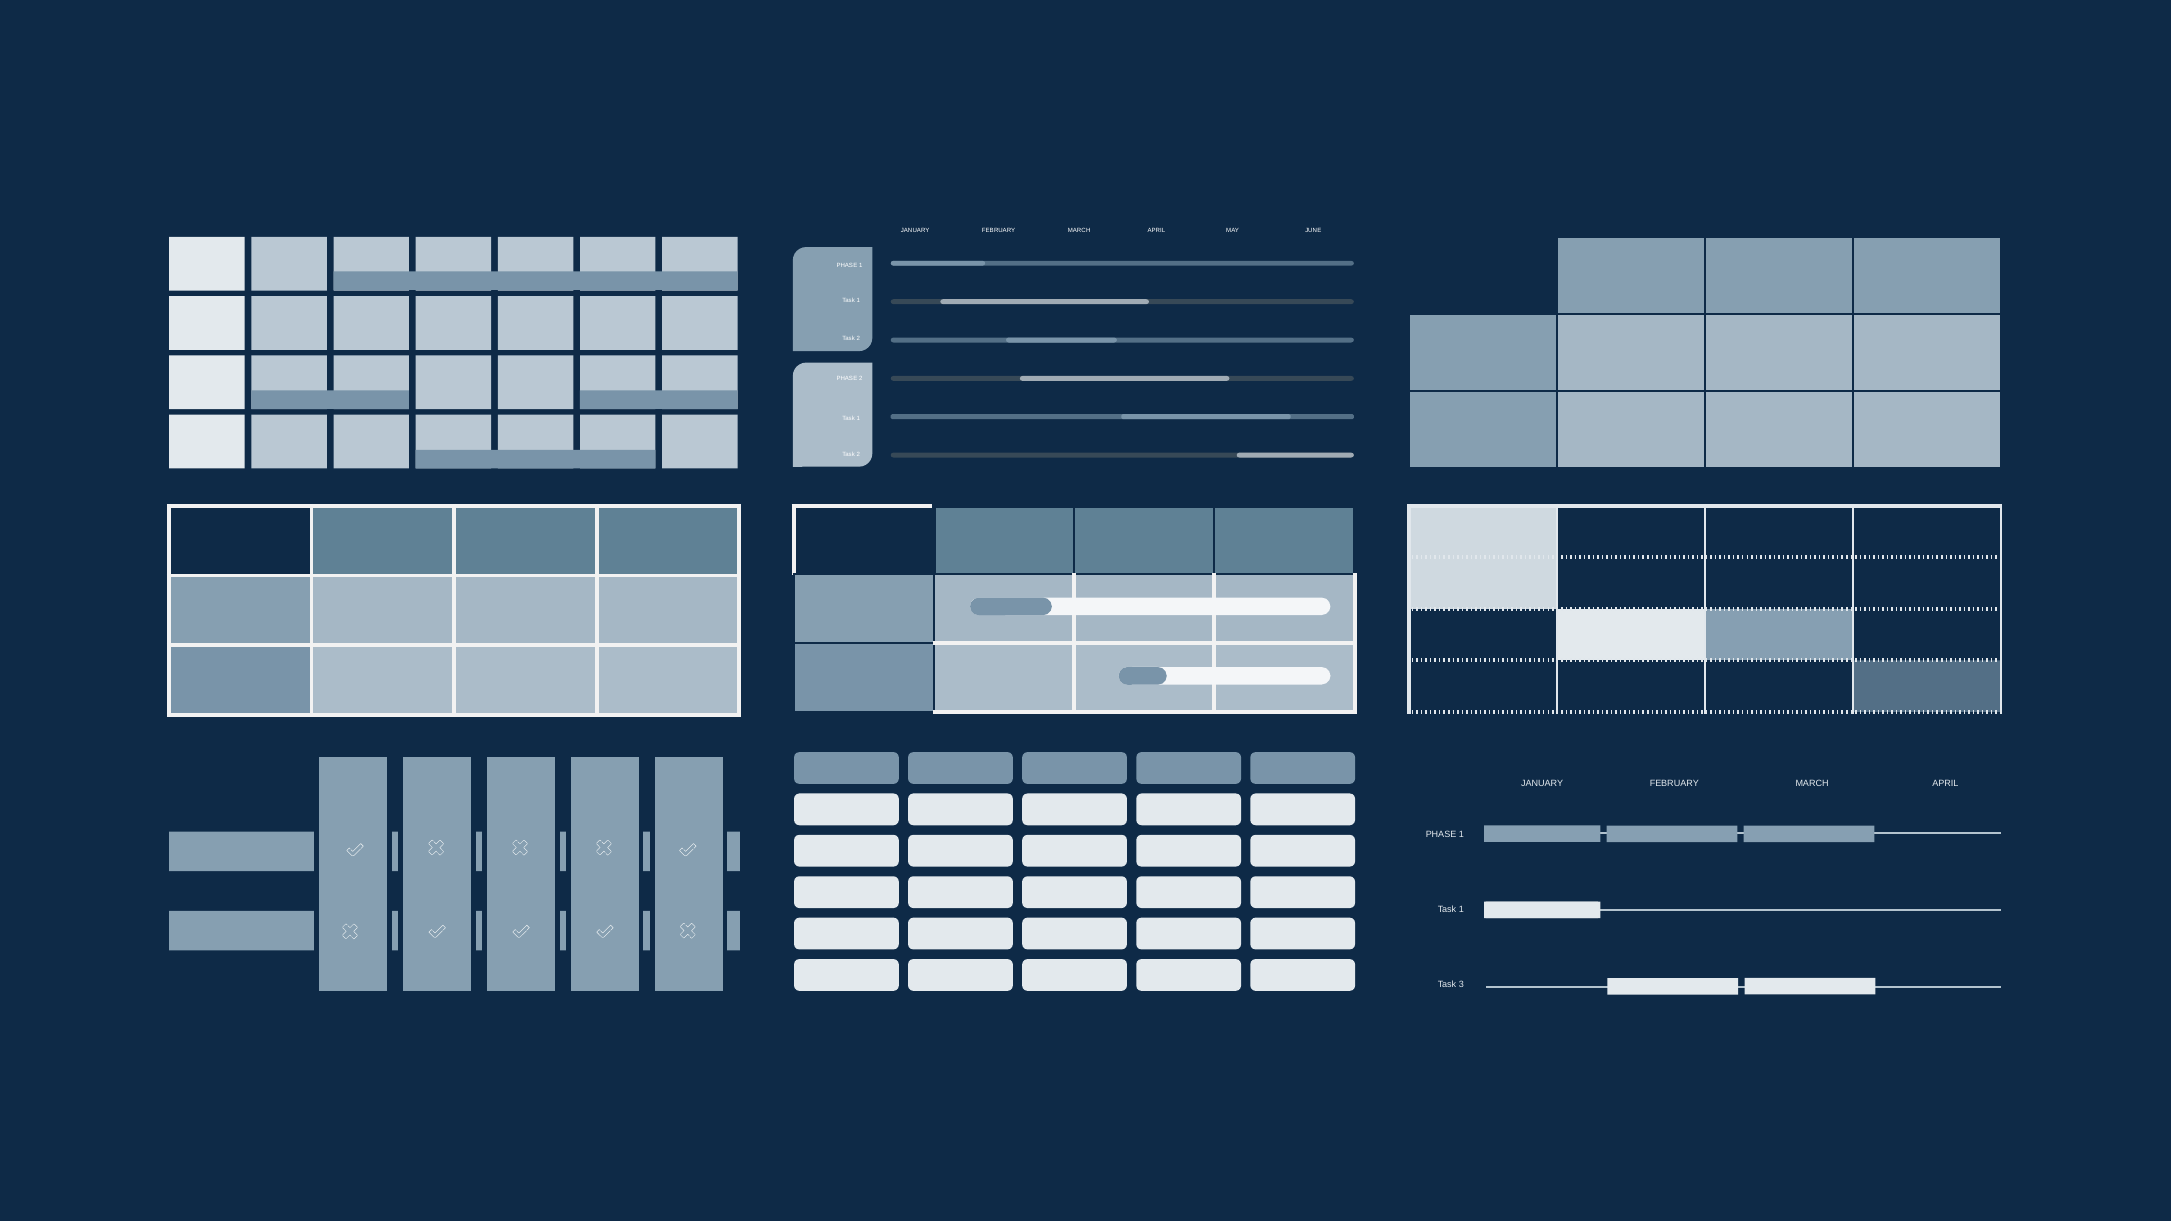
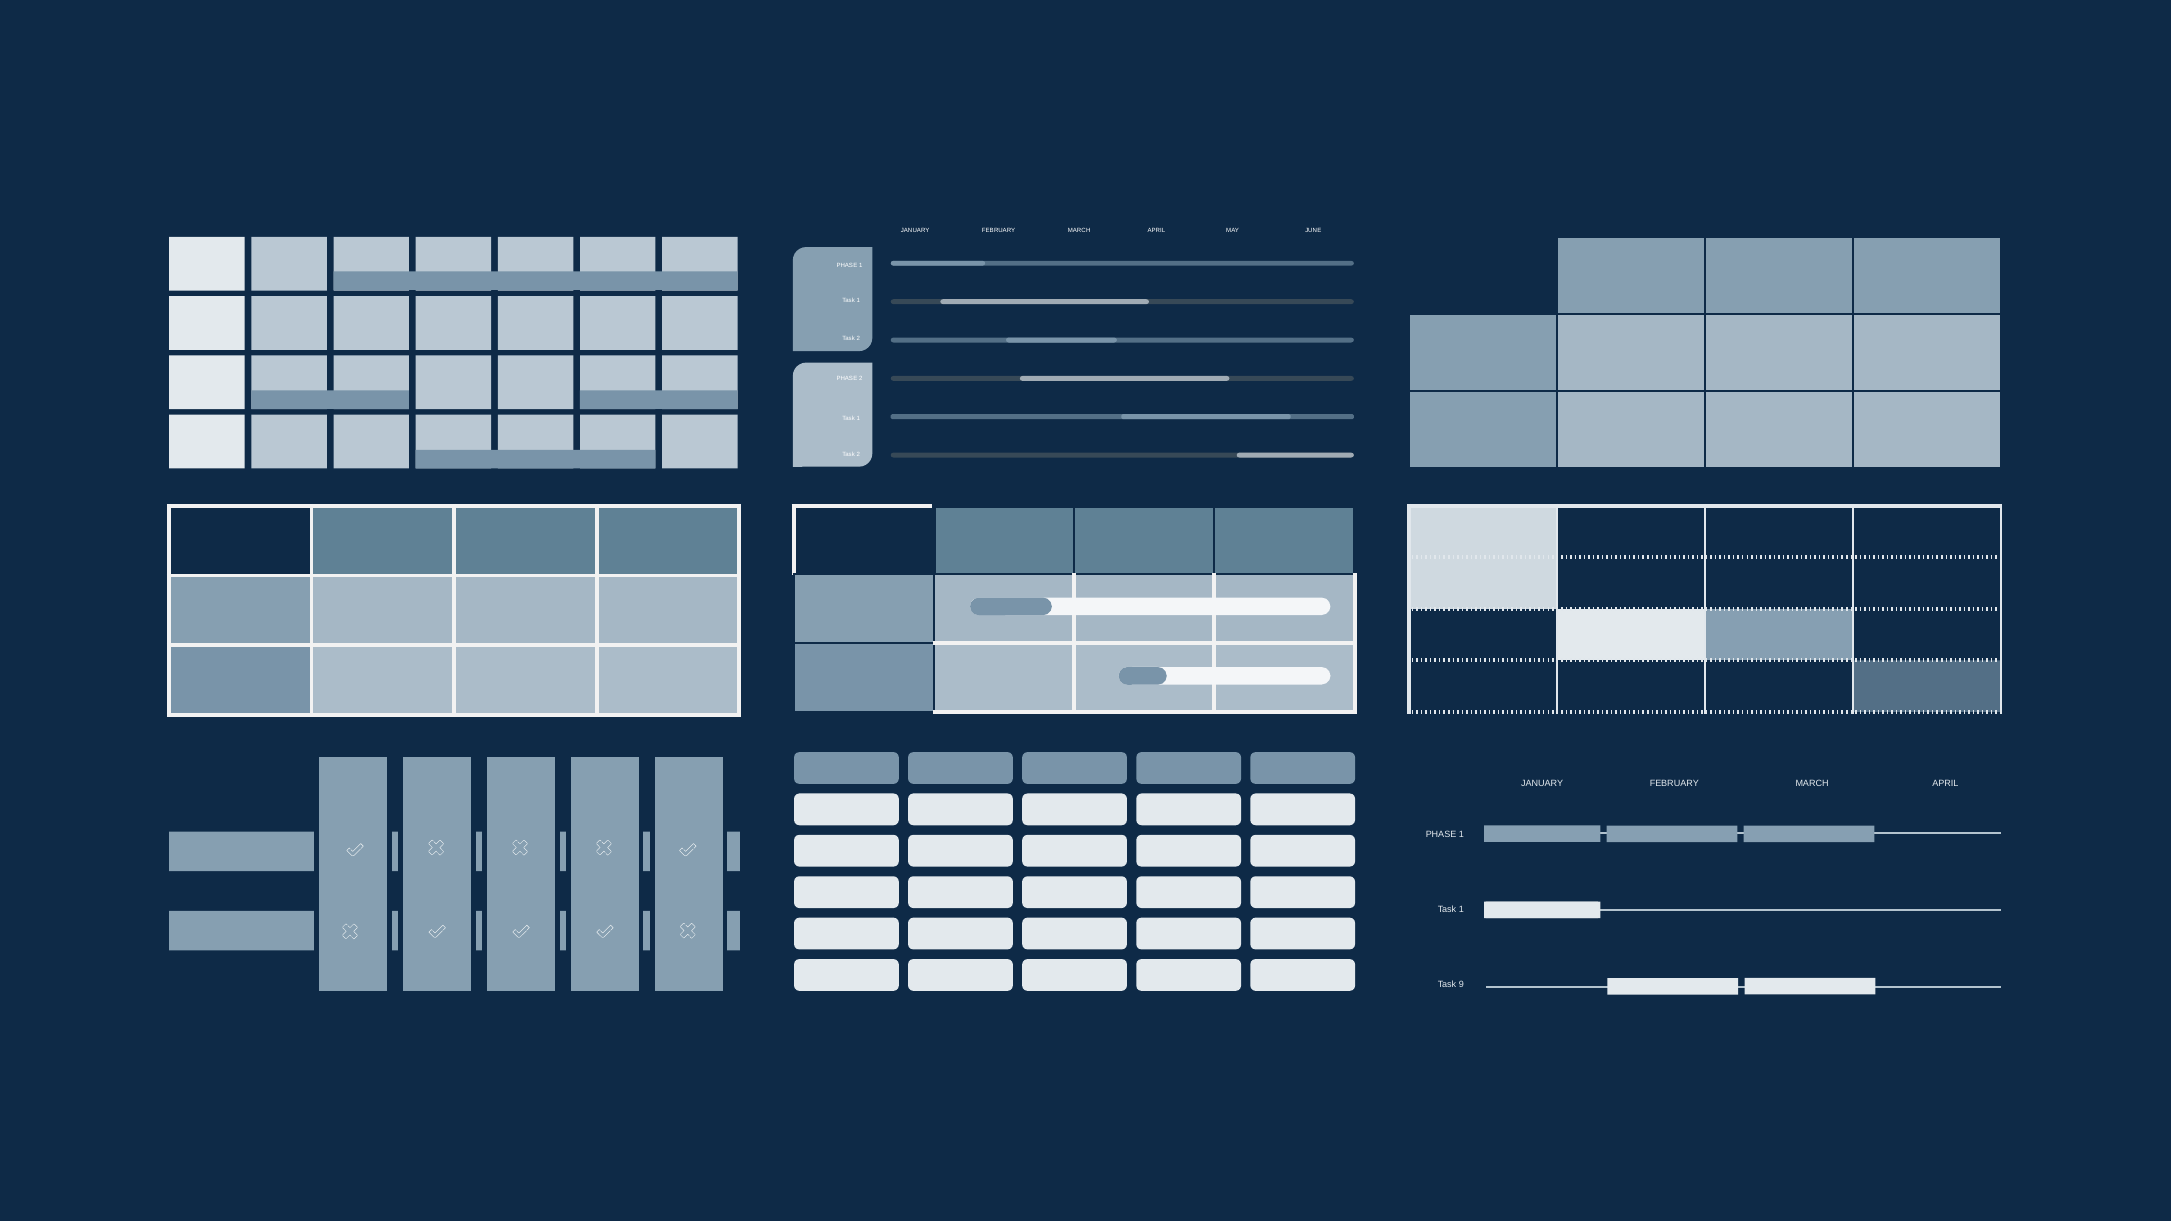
3: 3 -> 9
